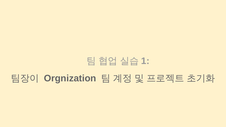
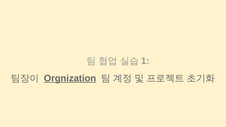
Orgnization underline: none -> present
